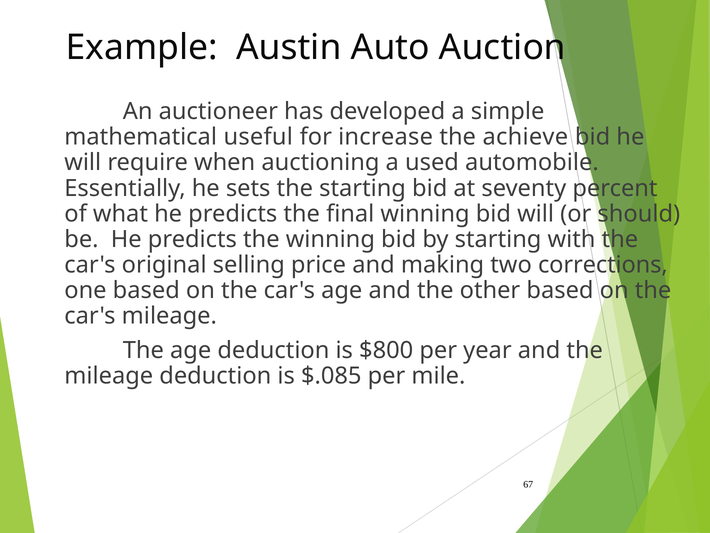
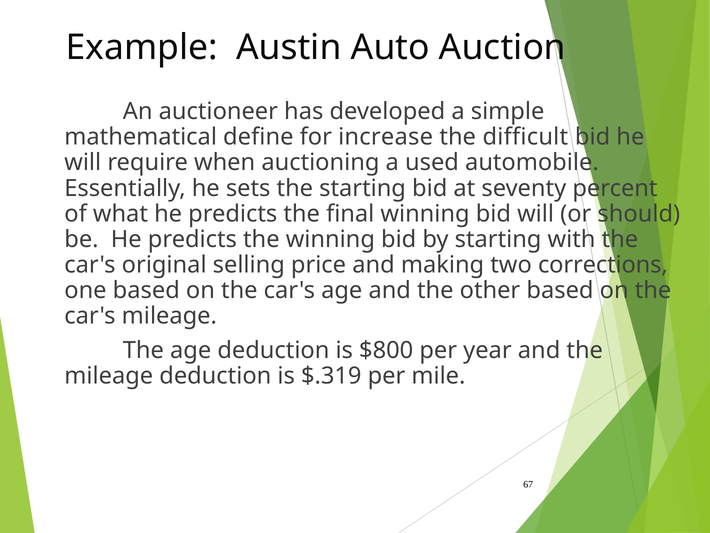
useful: useful -> define
achieve: achieve -> difficult
$.085: $.085 -> $.319
